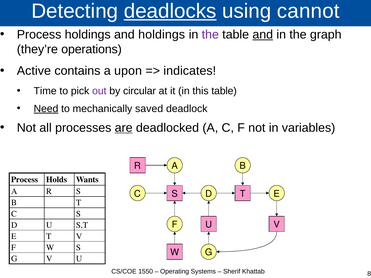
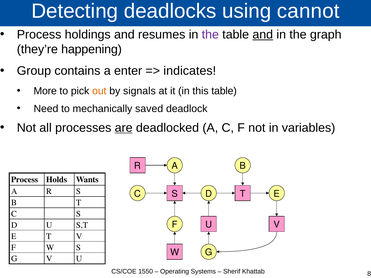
deadlocks underline: present -> none
and holdings: holdings -> resumes
operations: operations -> happening
Active: Active -> Group
upon: upon -> enter
Time: Time -> More
out colour: purple -> orange
circular: circular -> signals
Need underline: present -> none
